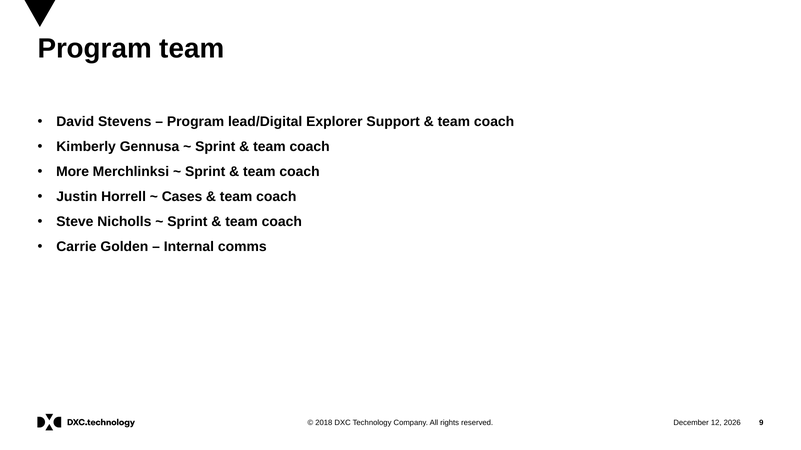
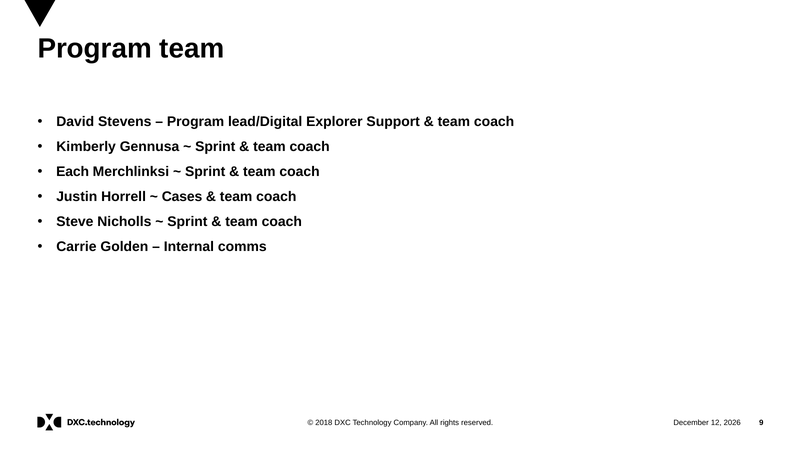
More: More -> Each
